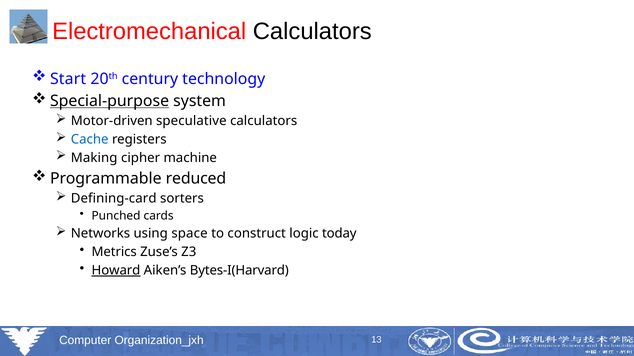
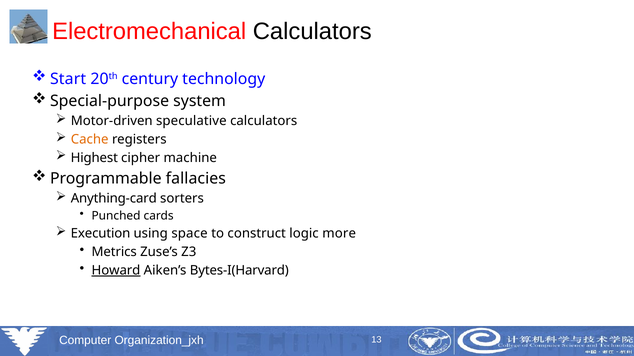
Special-purpose underline: present -> none
Cache colour: blue -> orange
Making: Making -> Highest
reduced: reduced -> fallacies
Defining-card: Defining-card -> Anything-card
Networks: Networks -> Execution
today: today -> more
